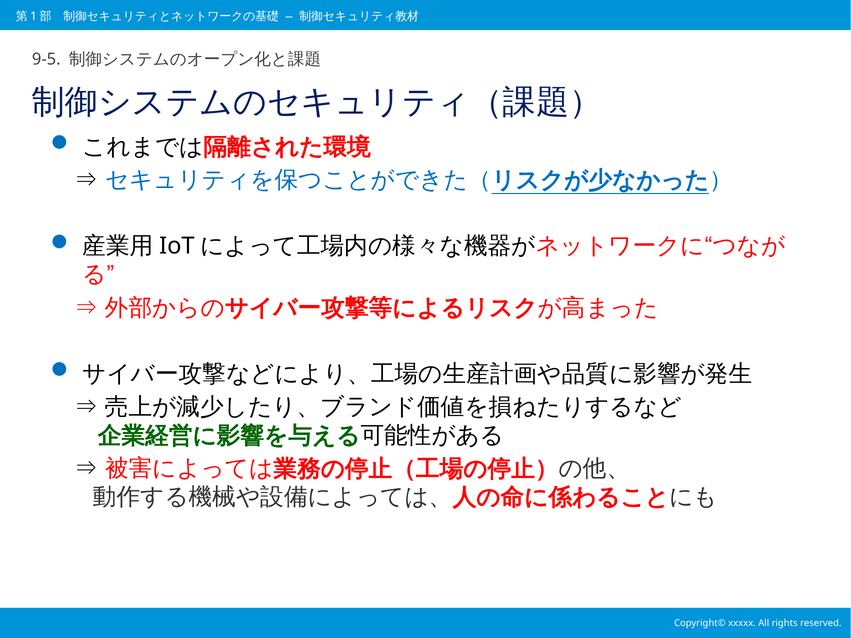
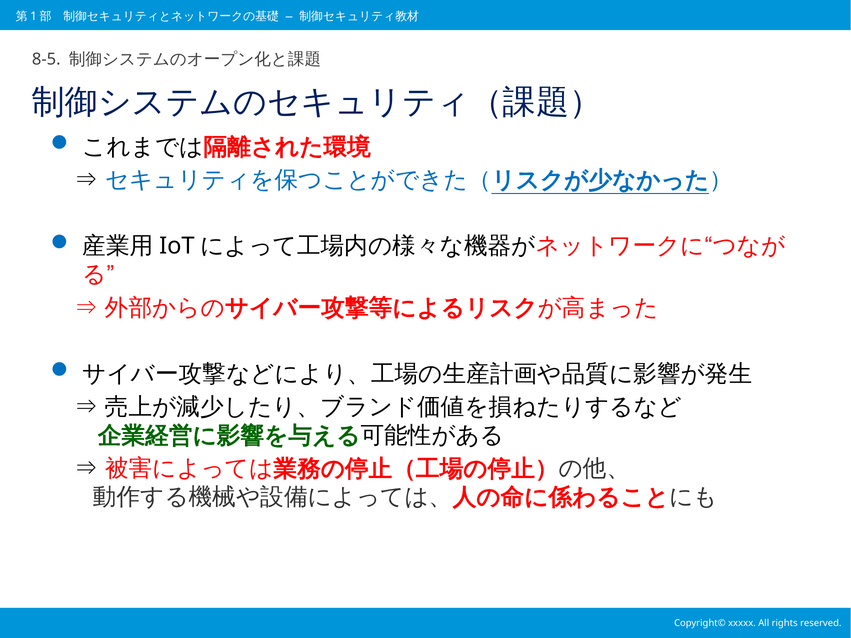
9-5: 9-5 -> 8-5
